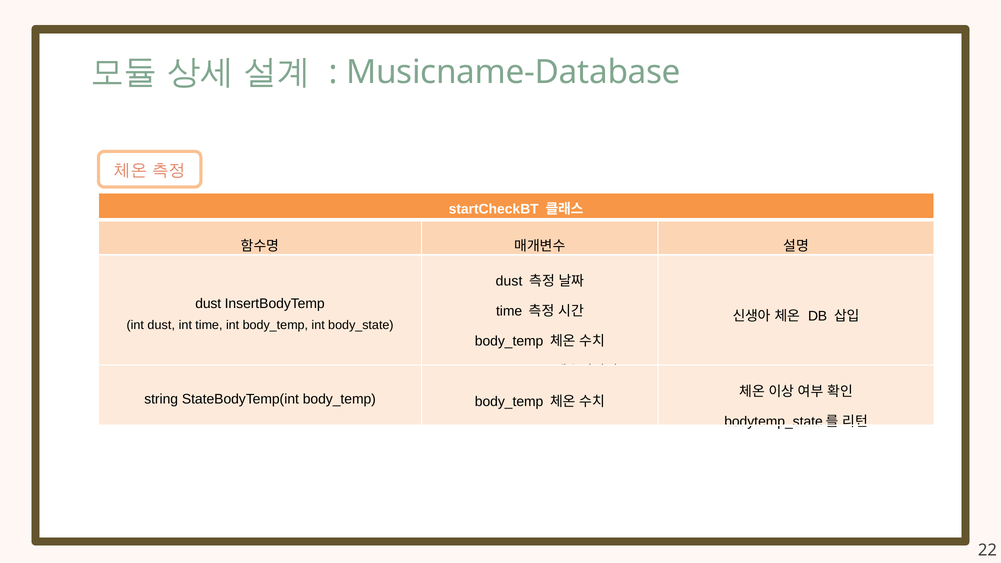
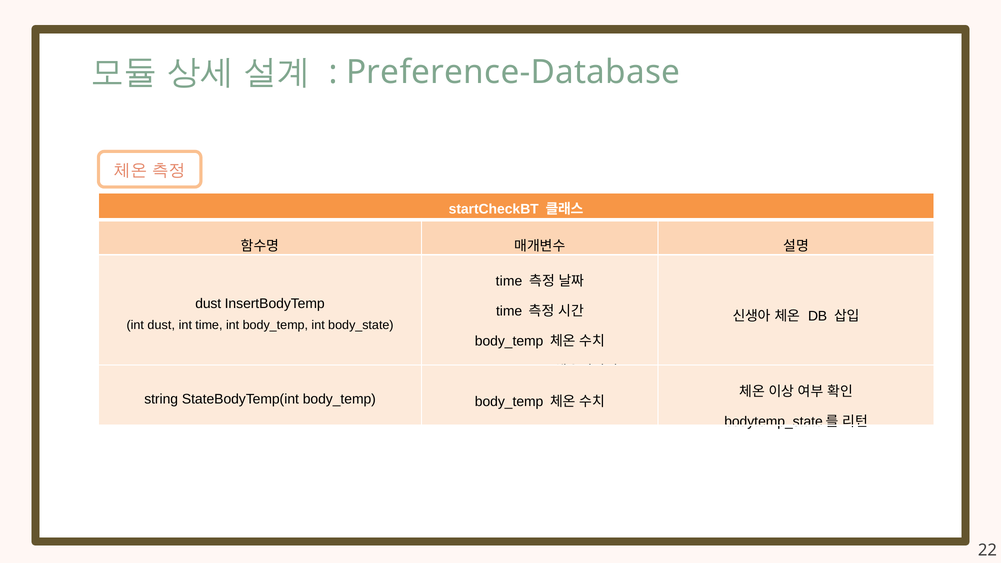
Musicname-Database: Musicname-Database -> Preference-Database
dust at (509, 281): dust -> time
